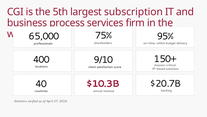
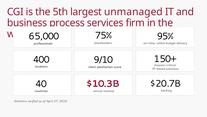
subscription: subscription -> unmanaged
